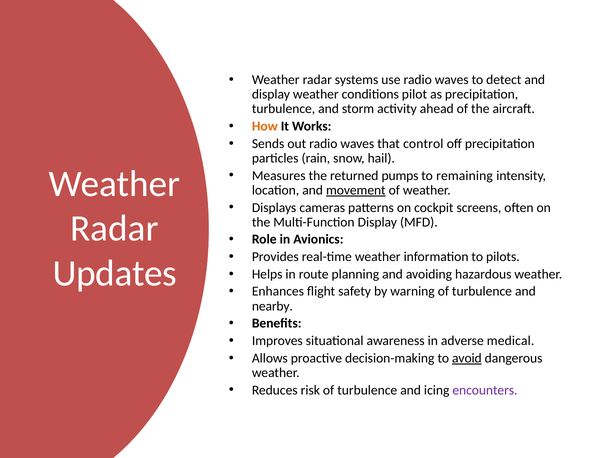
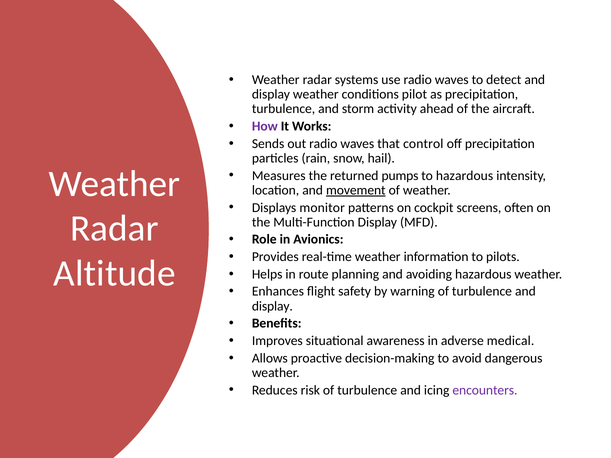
How colour: orange -> purple
to remaining: remaining -> hazardous
cameras: cameras -> monitor
Updates: Updates -> Altitude
nearby at (272, 306): nearby -> display
avoid underline: present -> none
